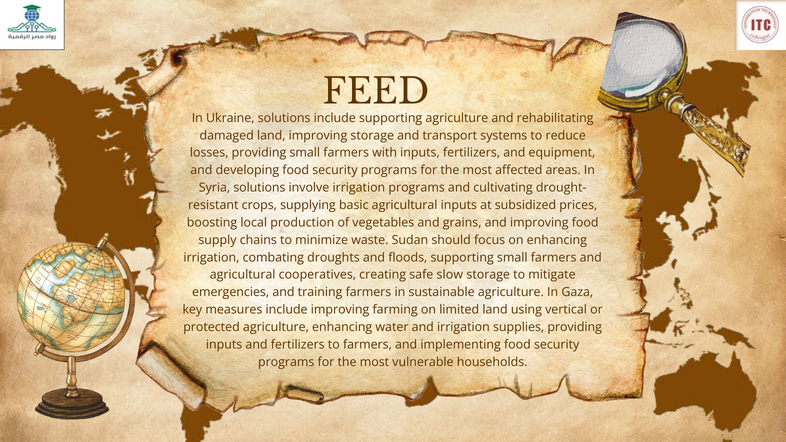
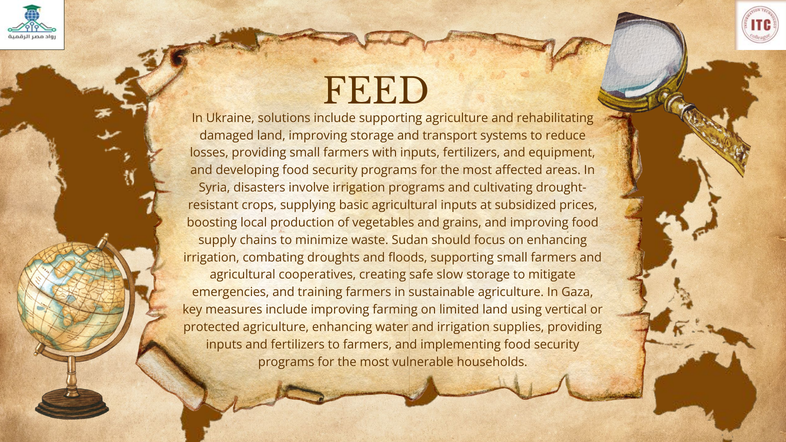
Syria solutions: solutions -> disasters
